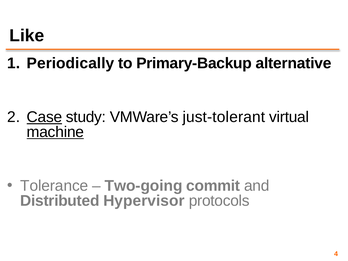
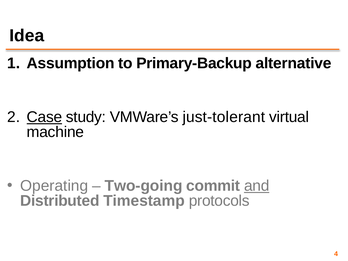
Like: Like -> Idea
Periodically: Periodically -> Assumption
machine underline: present -> none
Tolerance: Tolerance -> Operating
and underline: none -> present
Hypervisor: Hypervisor -> Timestamp
